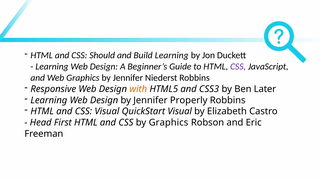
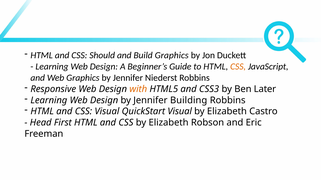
Build Learning: Learning -> Graphics
CSS at (238, 67) colour: purple -> orange
Properly: Properly -> Building
CSS by Graphics: Graphics -> Elizabeth
